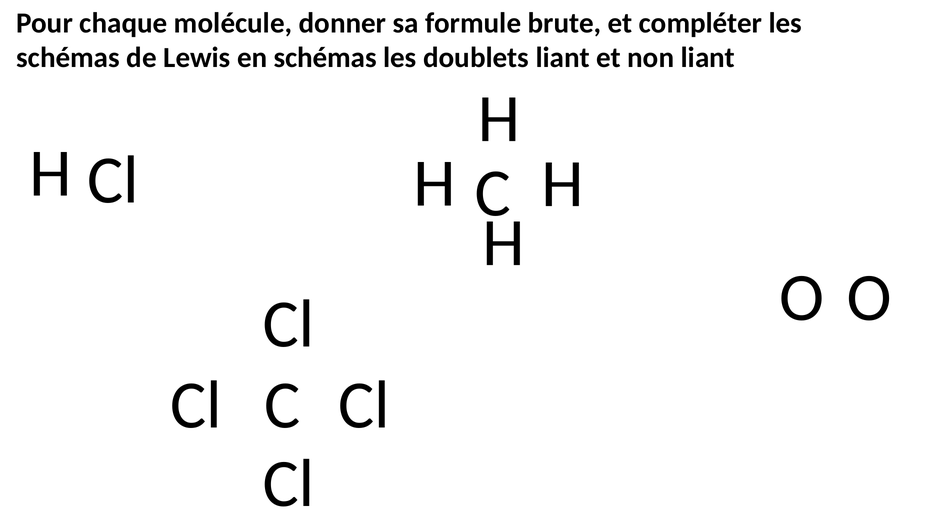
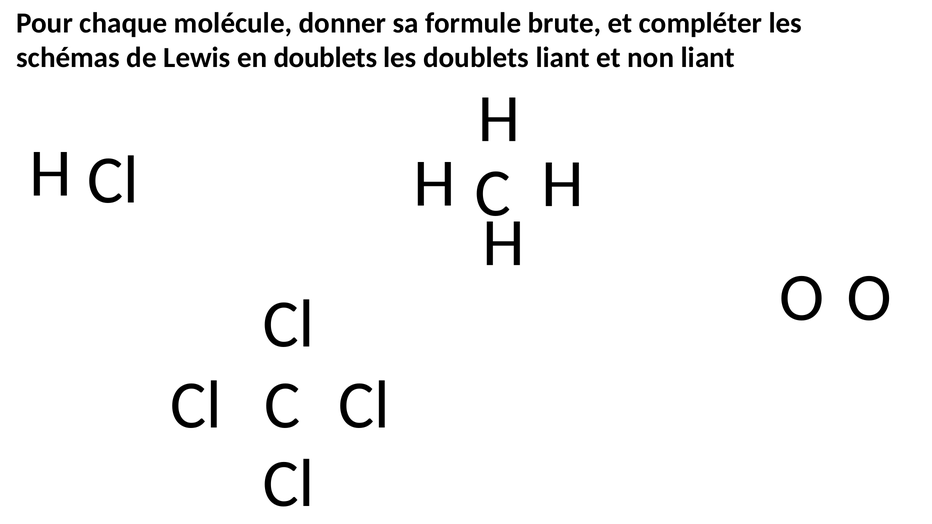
en schémas: schémas -> doublets
